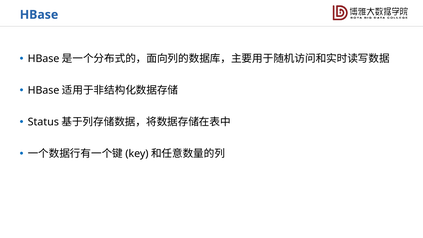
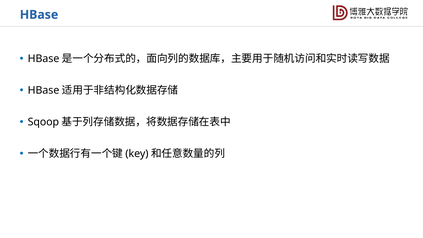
Status: Status -> Sqoop
